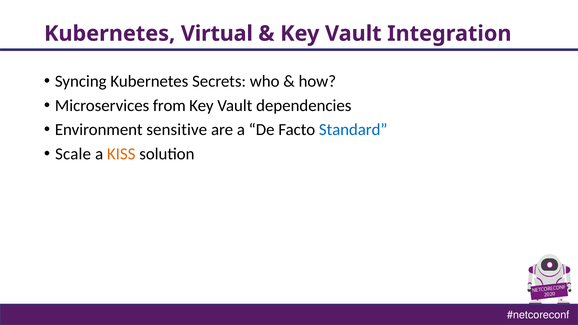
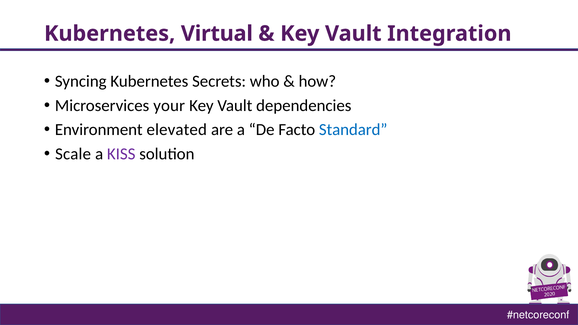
from: from -> your
sensitive: sensitive -> elevated
KISS colour: orange -> purple
